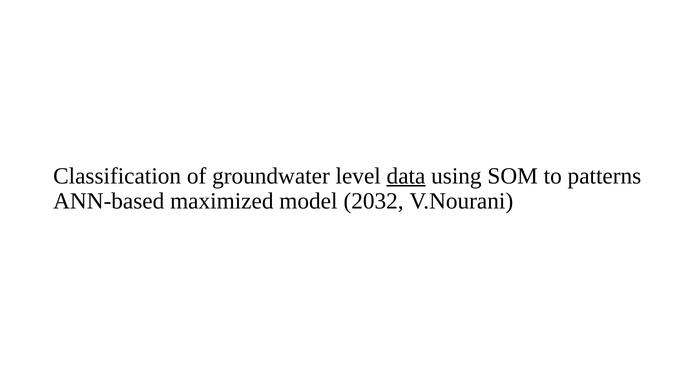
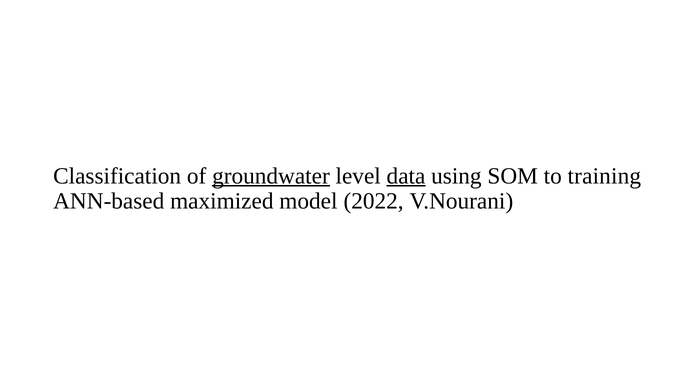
groundwater underline: none -> present
patterns: patterns -> training
2032: 2032 -> 2022
